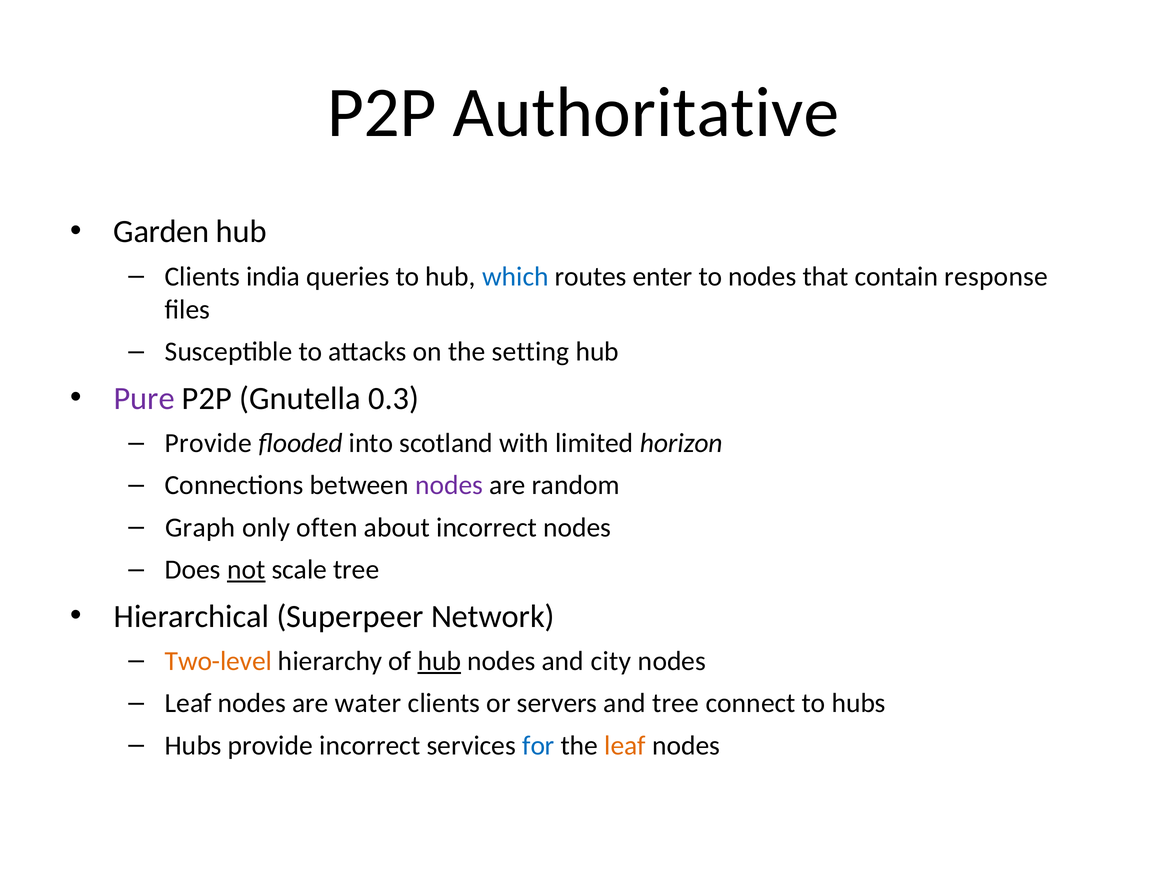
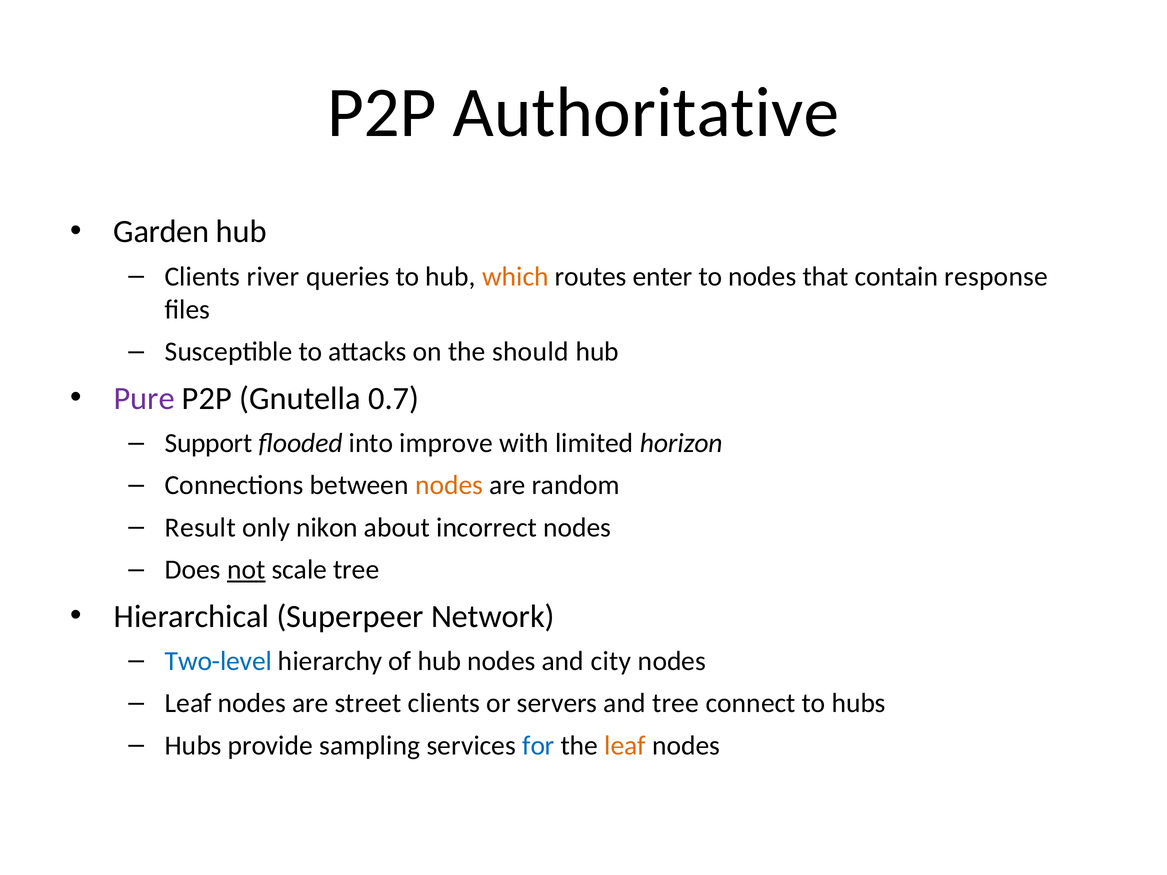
india: india -> river
which colour: blue -> orange
setting: setting -> should
0.3: 0.3 -> 0.7
Provide at (208, 443): Provide -> Support
scotland: scotland -> improve
nodes at (449, 485) colour: purple -> orange
Graph: Graph -> Result
often: often -> nikon
Two-level colour: orange -> blue
hub at (439, 661) underline: present -> none
water: water -> street
provide incorrect: incorrect -> sampling
